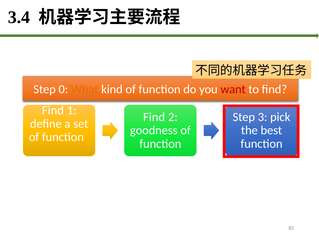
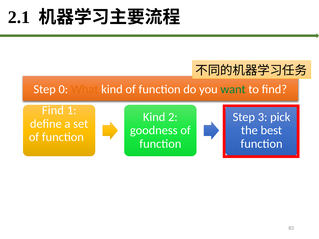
3.4: 3.4 -> 2.1
want colour: red -> green
Find at (154, 117): Find -> Kind
